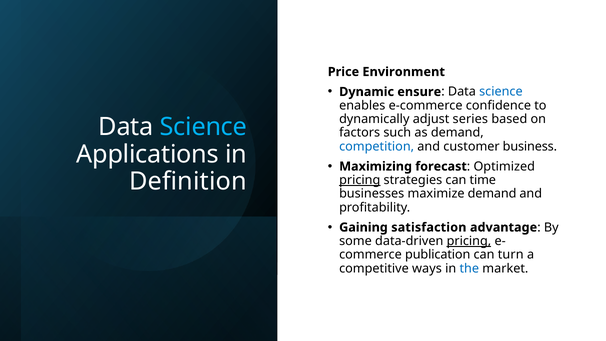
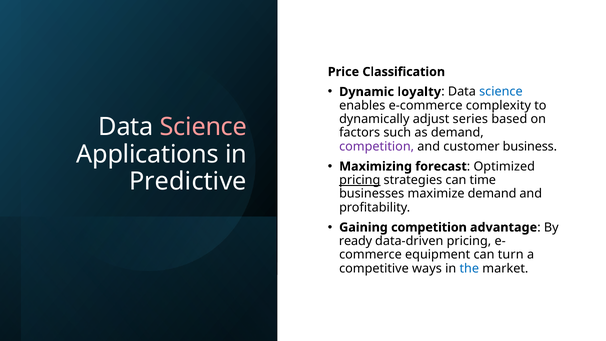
Environment: Environment -> Classification
ensure: ensure -> loyalty
confidence: confidence -> complexity
Science at (203, 127) colour: light blue -> pink
competition at (377, 146) colour: blue -> purple
Definition: Definition -> Predictive
Gaining satisfaction: satisfaction -> competition
some: some -> ready
pricing at (469, 241) underline: present -> none
publication: publication -> equipment
